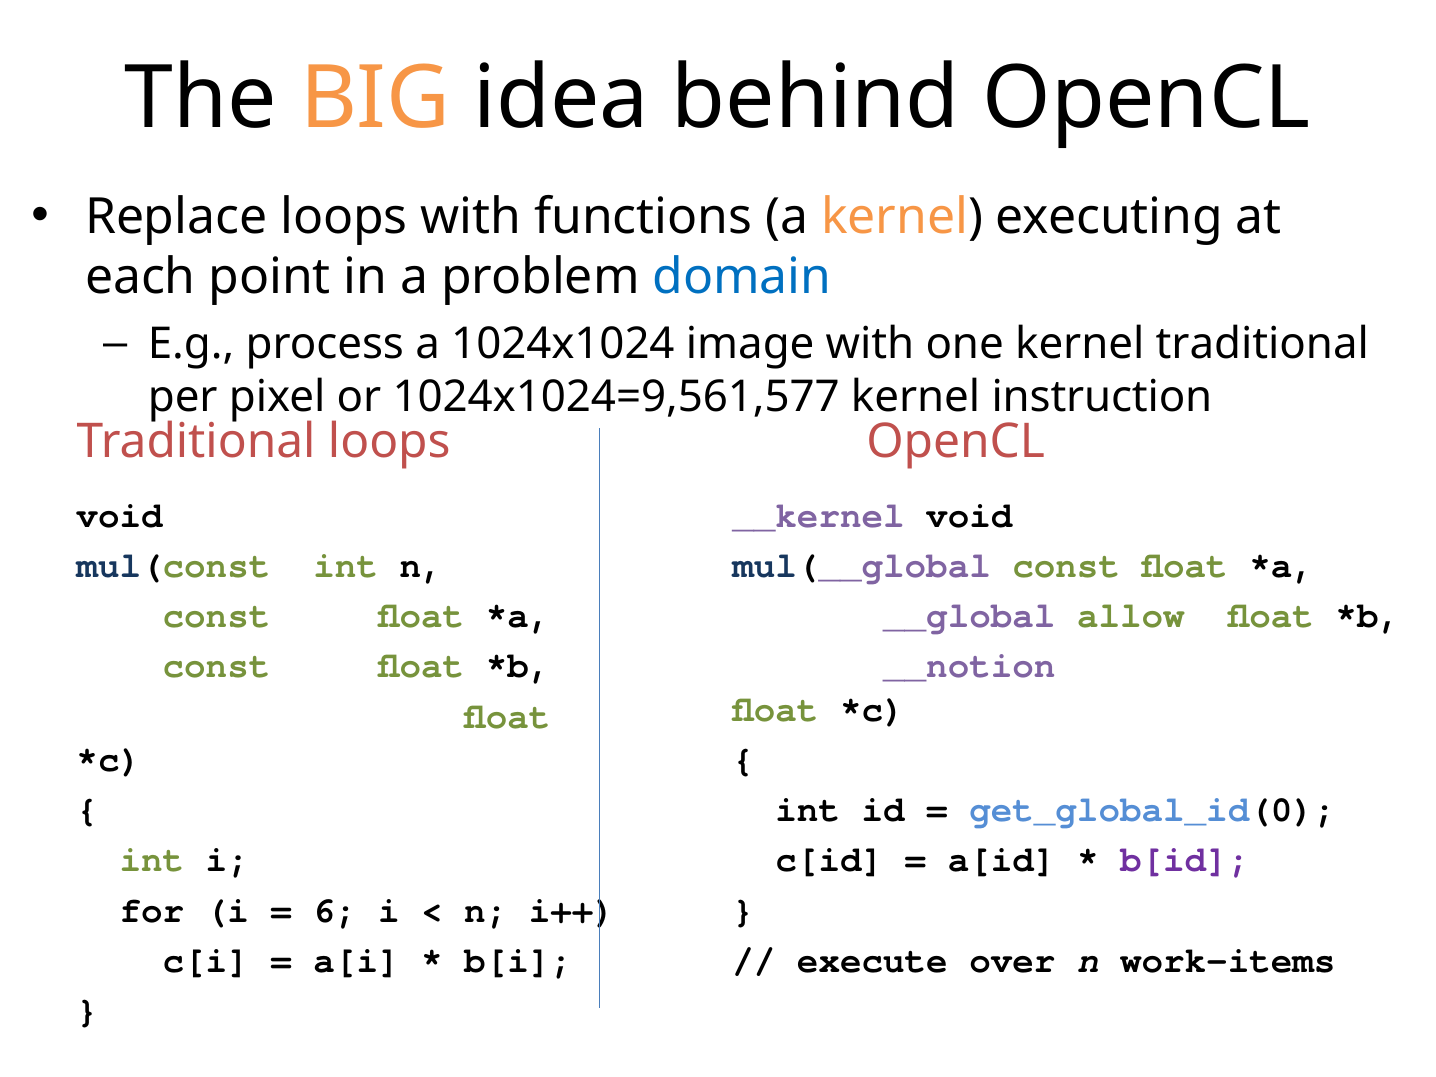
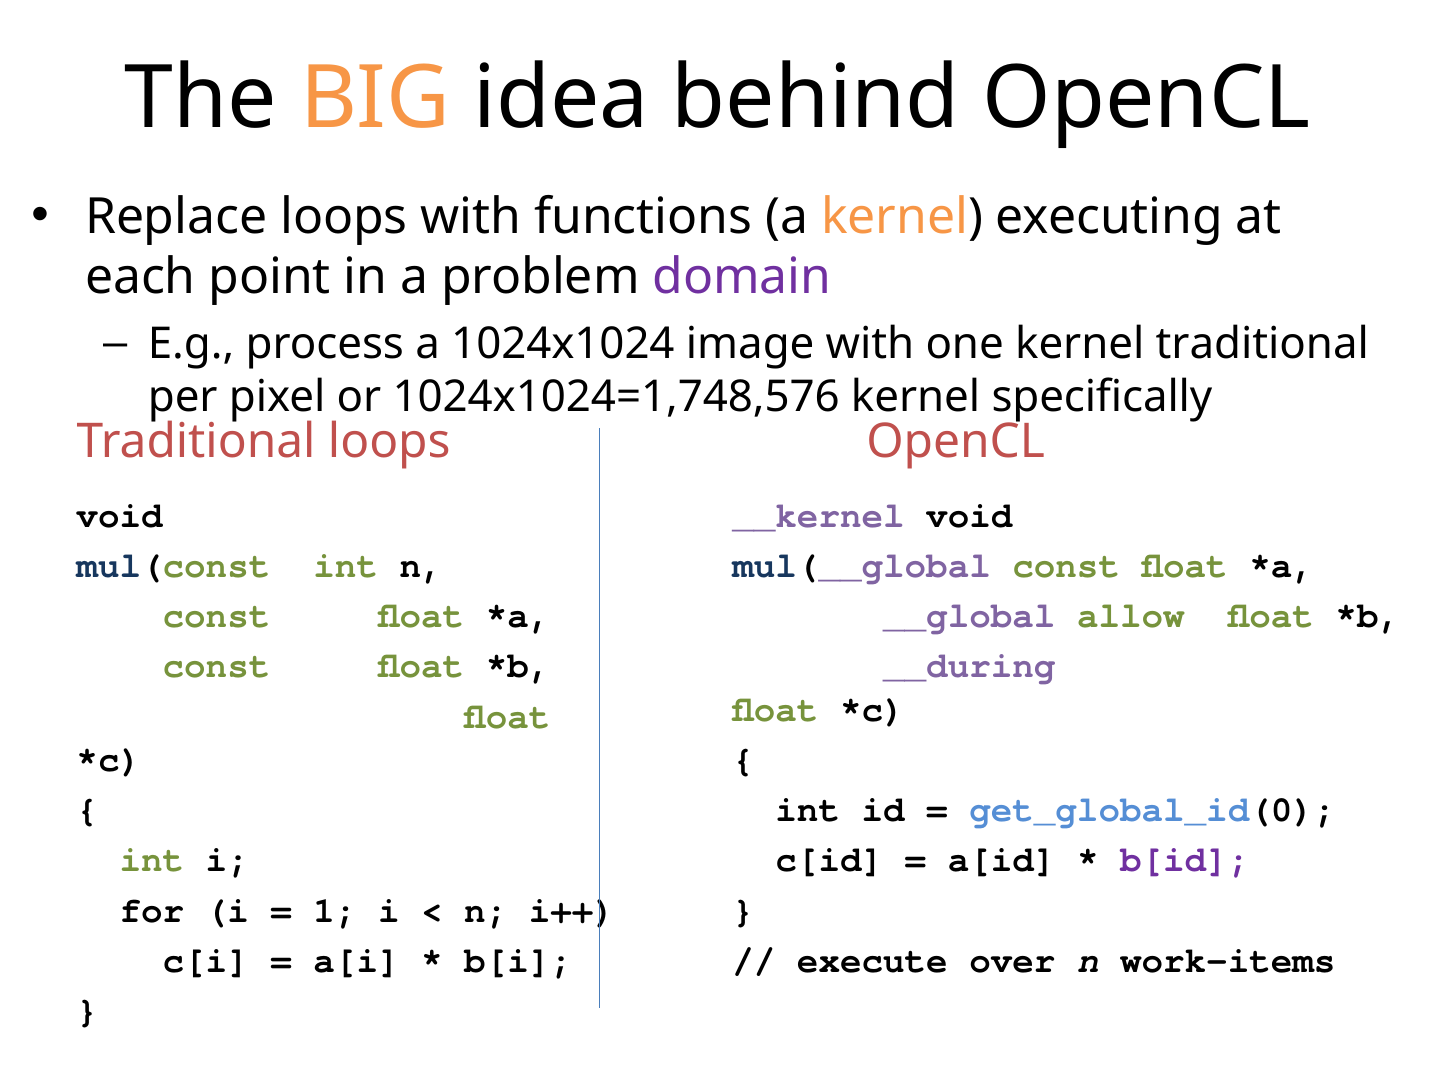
domain colour: blue -> purple
1024x1024=9,561,577: 1024x1024=9,561,577 -> 1024x1024=1,748,576
instruction: instruction -> specifically
__notion: __notion -> __during
6: 6 -> 1
